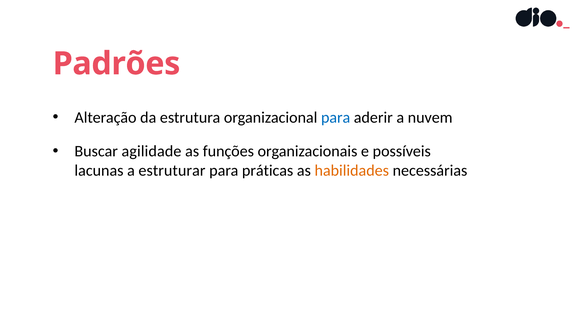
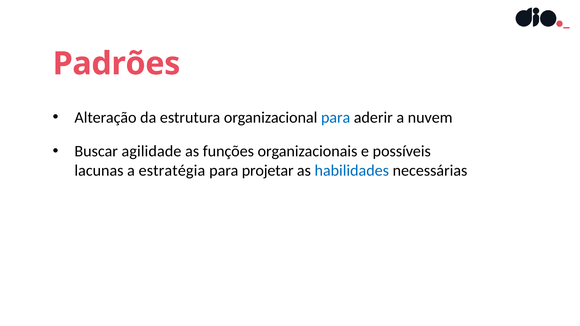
estruturar: estruturar -> estratégia
práticas: práticas -> projetar
habilidades colour: orange -> blue
